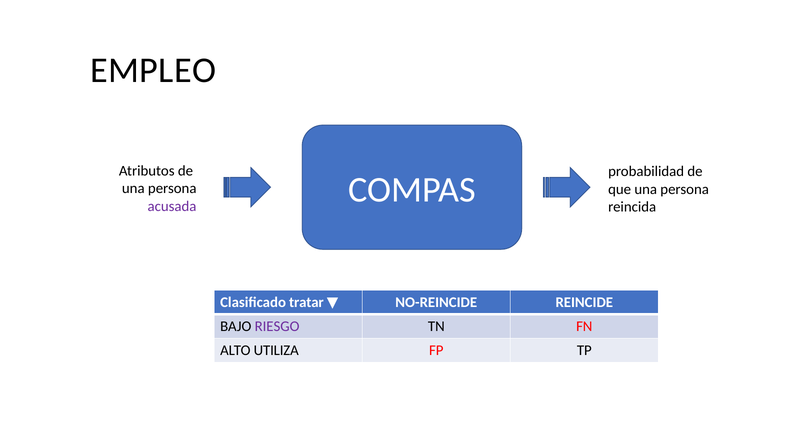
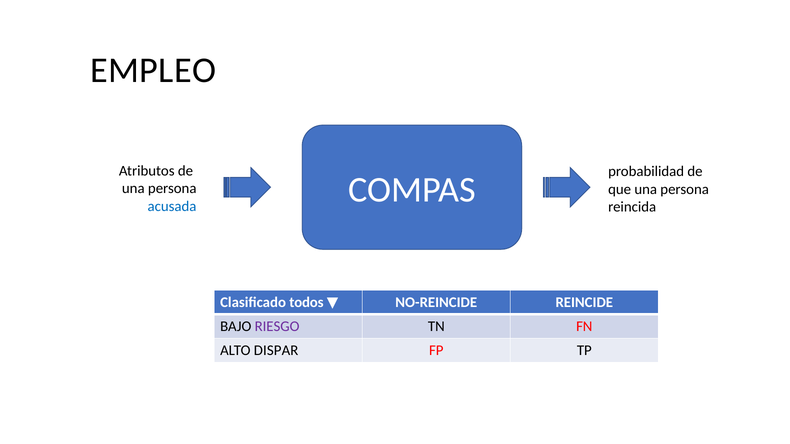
acusada colour: purple -> blue
tratar: tratar -> todos
UTILIZA: UTILIZA -> DISPAR
